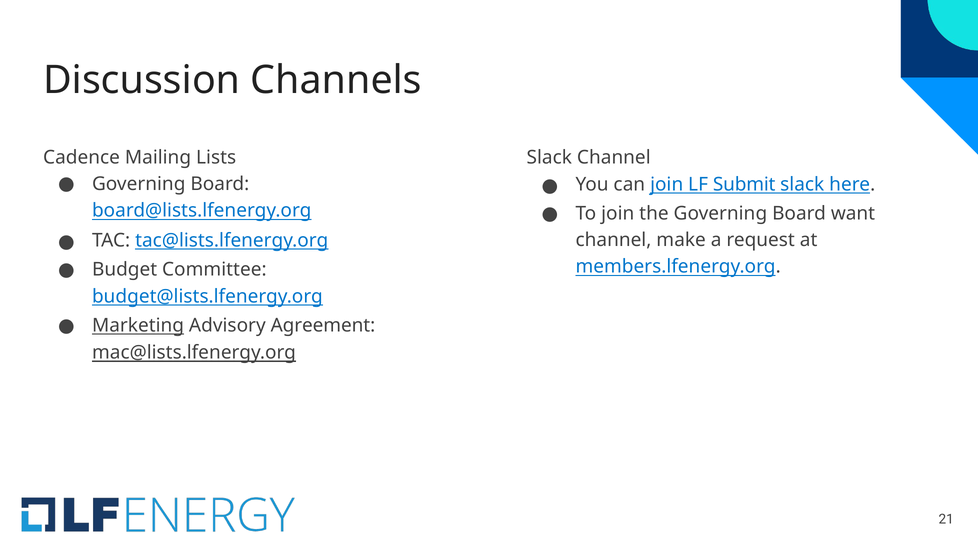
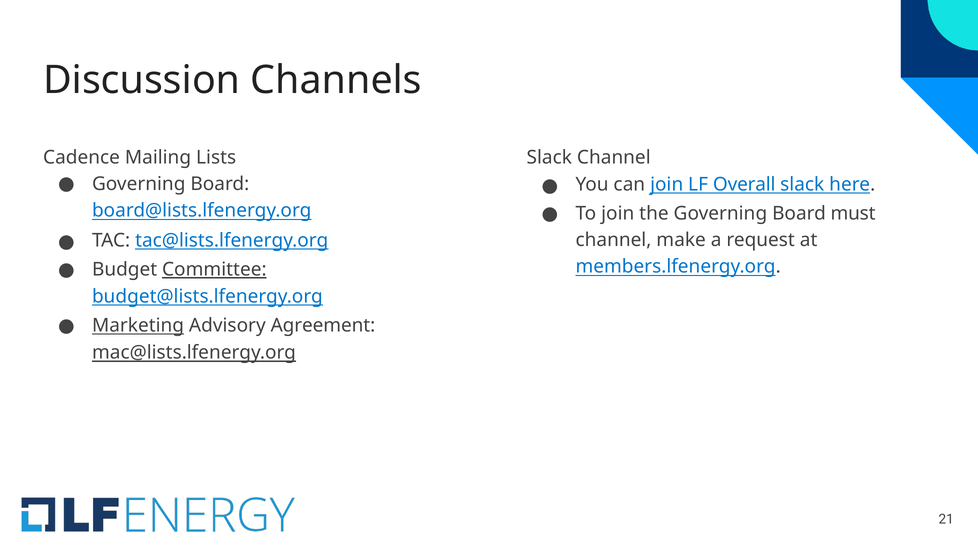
Submit: Submit -> Overall
want: want -> must
Committee underline: none -> present
